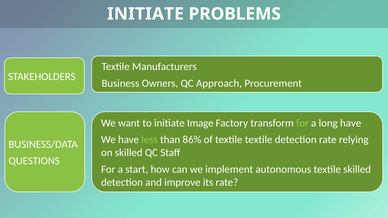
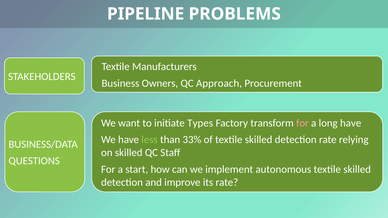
INITIATE at (145, 14): INITIATE -> PIPELINE
Image: Image -> Types
for at (302, 123) colour: light green -> pink
86%: 86% -> 33%
of textile textile: textile -> skilled
